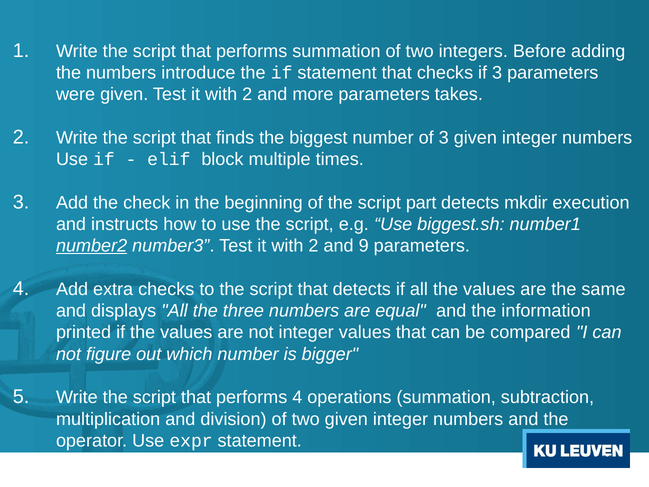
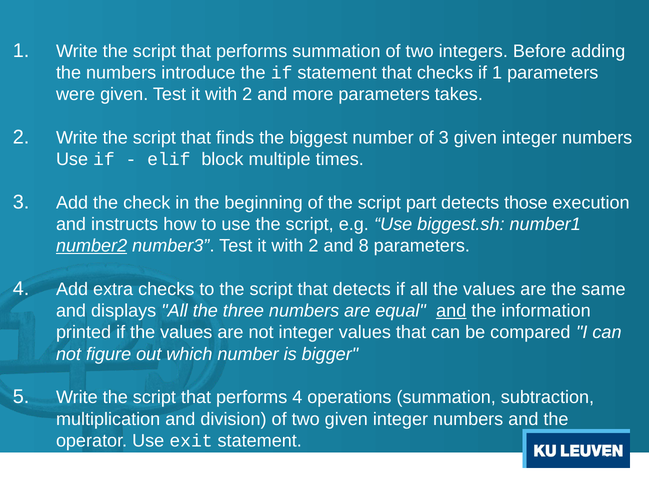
if 3: 3 -> 1
mkdir: mkdir -> those
9: 9 -> 8
and at (451, 311) underline: none -> present
expr: expr -> exit
